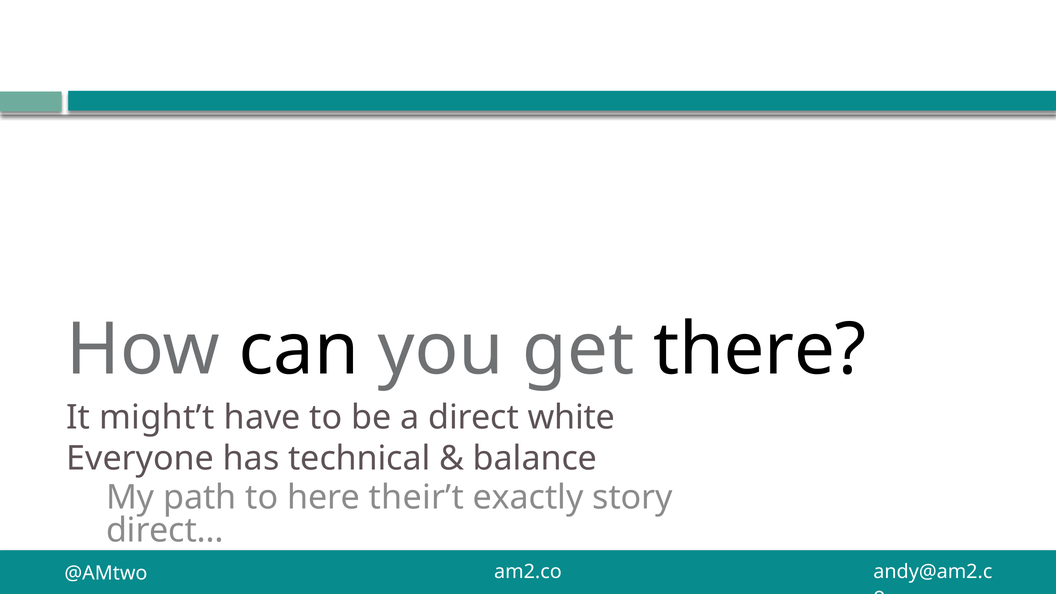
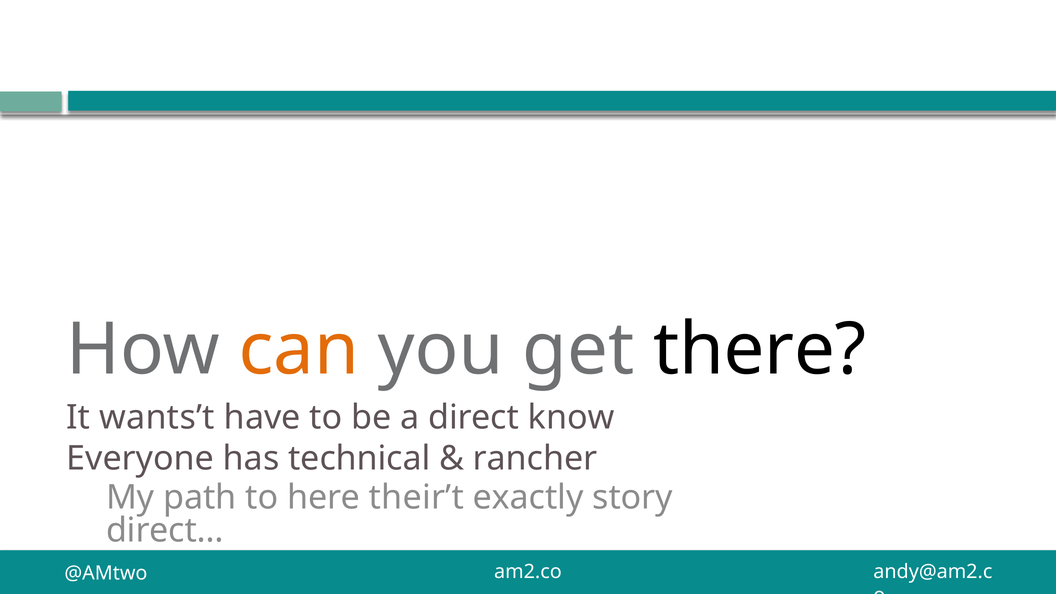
can colour: black -> orange
might’t: might’t -> wants’t
white: white -> know
balance: balance -> rancher
